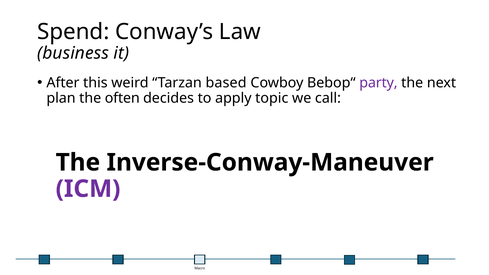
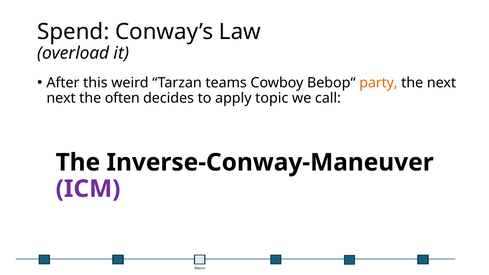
business: business -> overload
based: based -> teams
party colour: purple -> orange
plan at (61, 98): plan -> next
